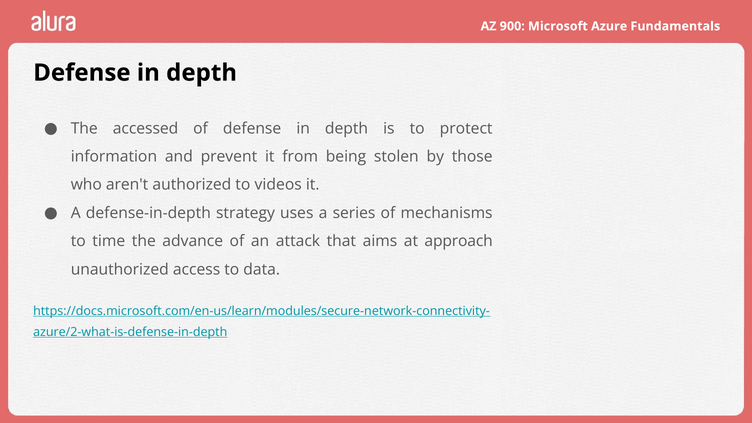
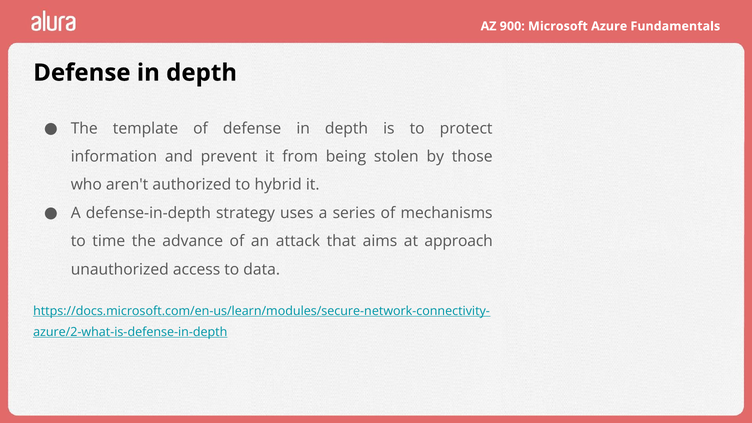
accessed: accessed -> template
videos: videos -> hybrid
